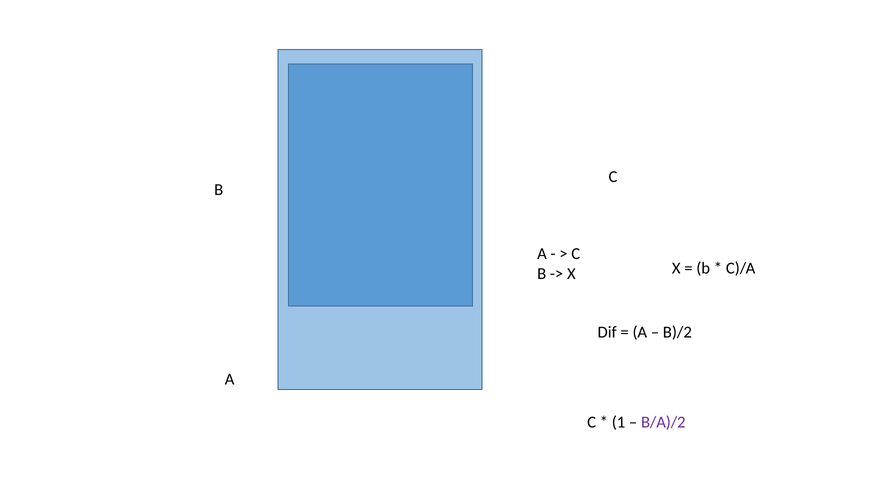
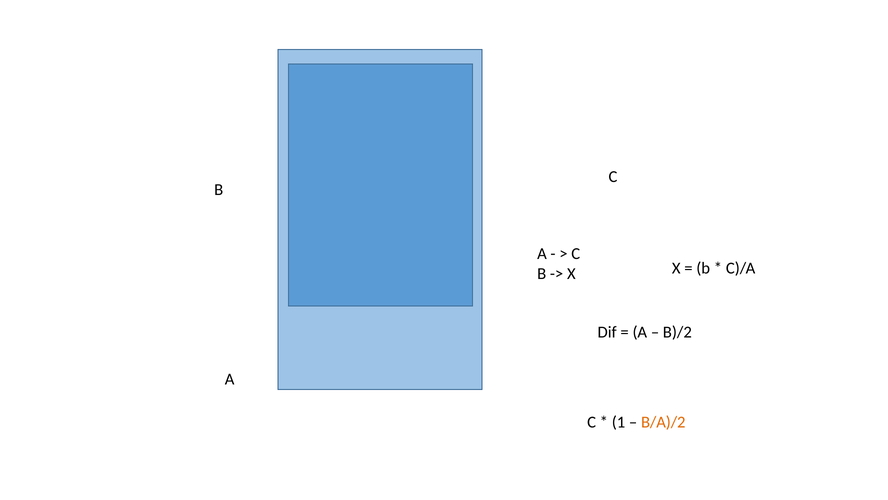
B/A)/2 colour: purple -> orange
